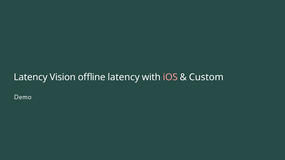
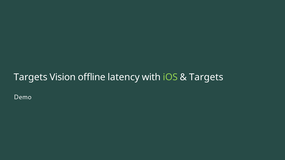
Latency at (31, 77): Latency -> Targets
iOS colour: pink -> light green
Custom at (206, 77): Custom -> Targets
